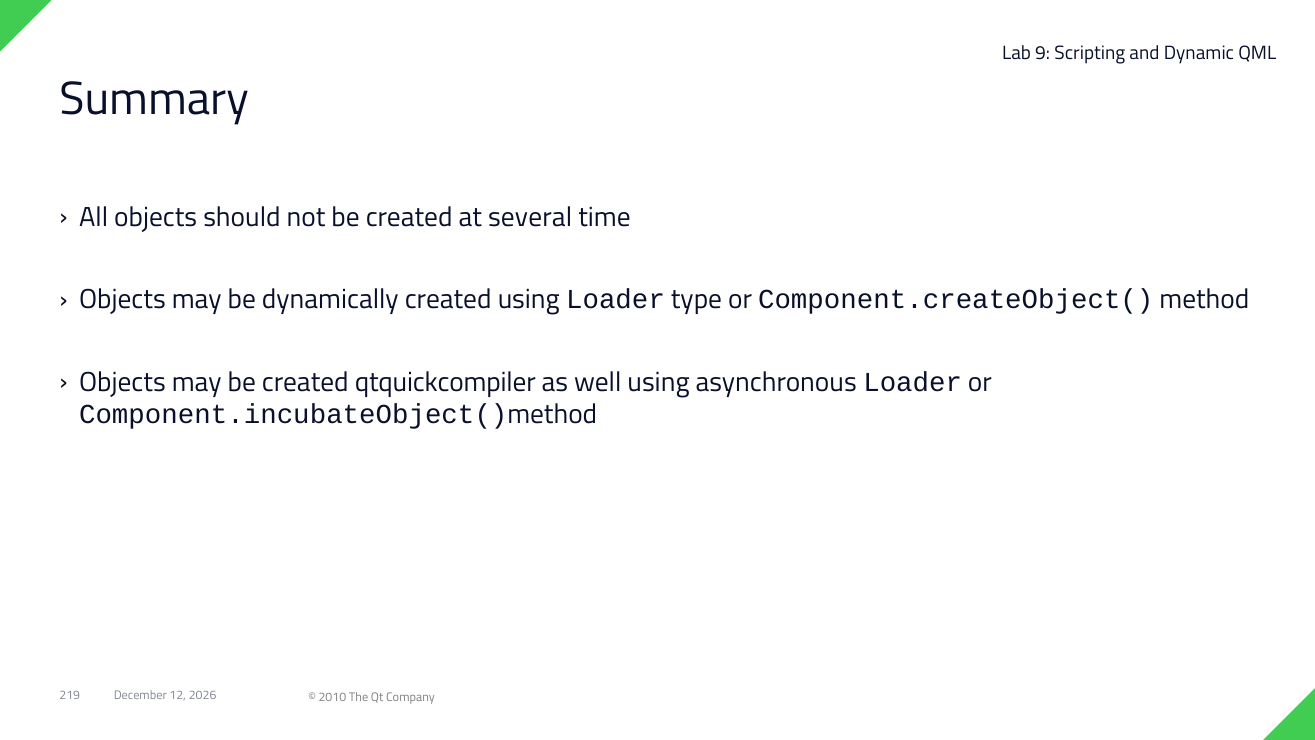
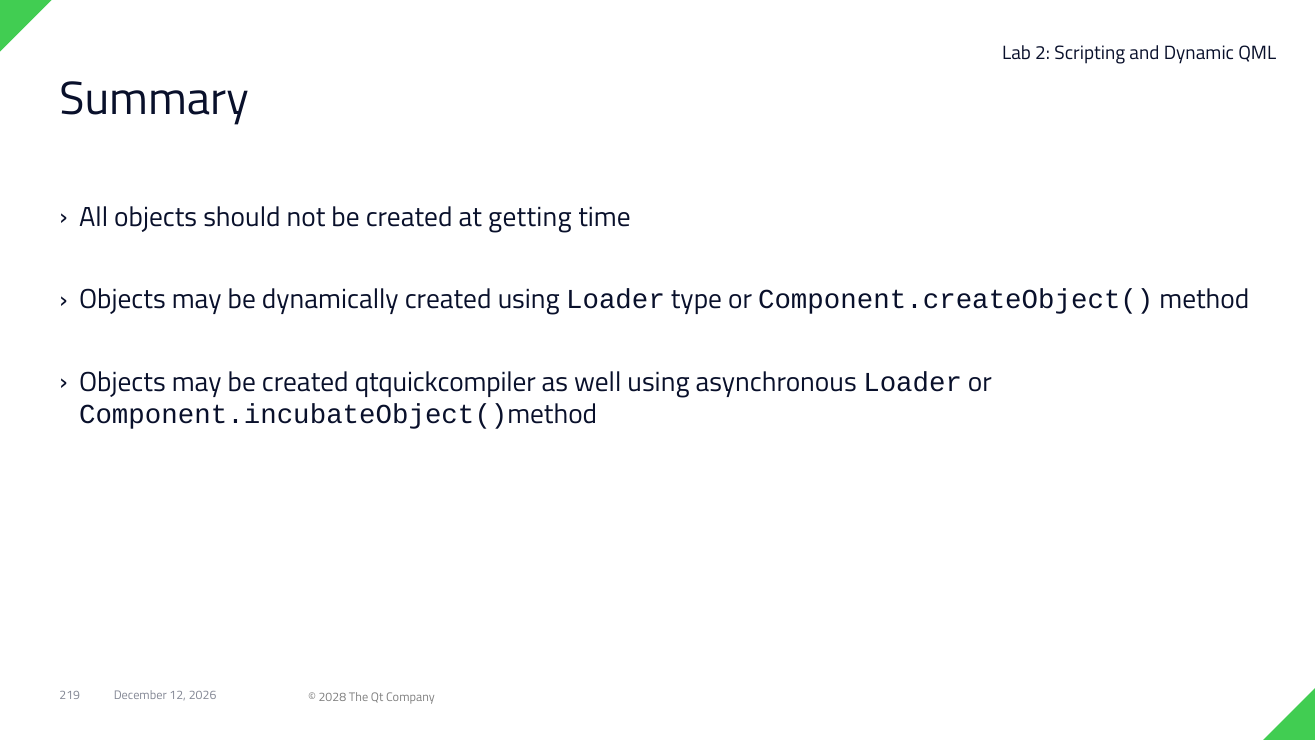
9: 9 -> 2
several: several -> getting
2010: 2010 -> 2028
